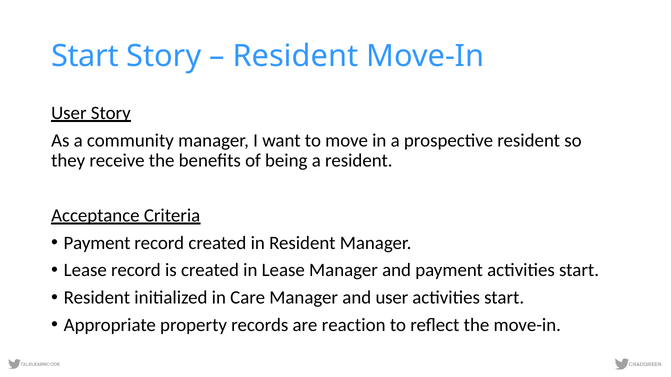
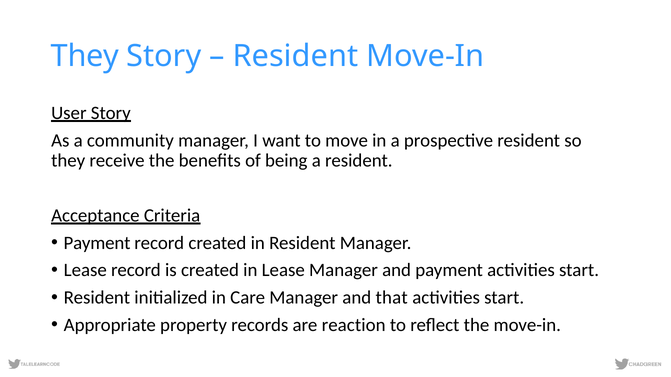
Start at (85, 56): Start -> They
and user: user -> that
